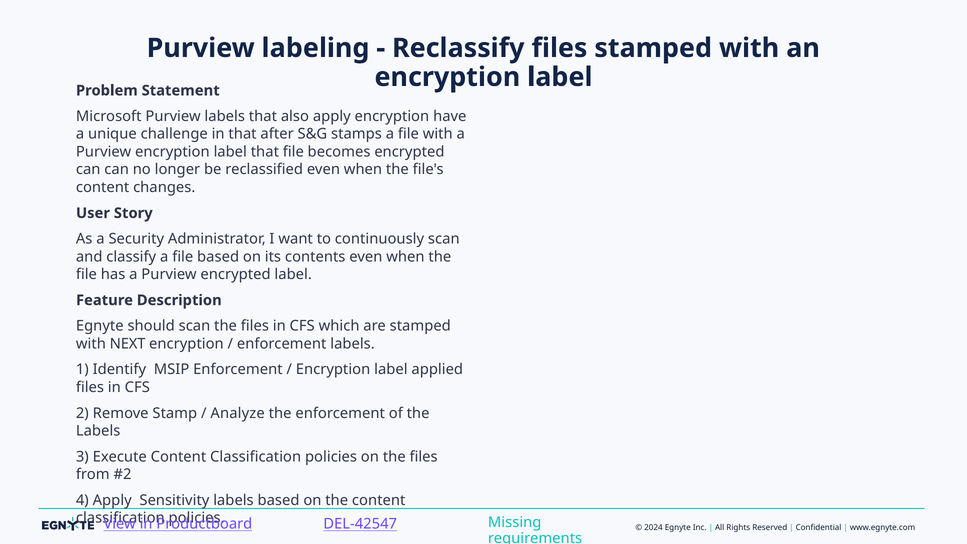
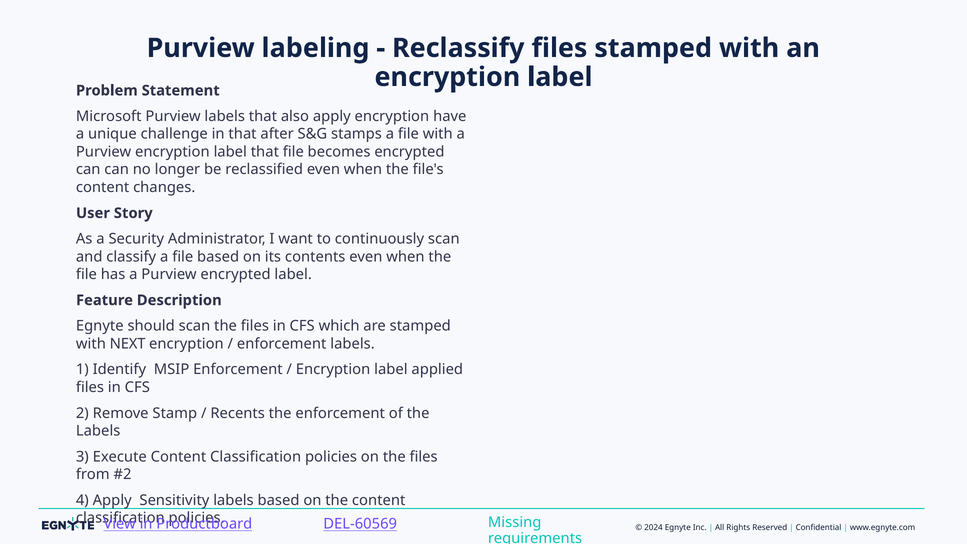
Analyze: Analyze -> Recents
DEL-42547: DEL-42547 -> DEL-60569
